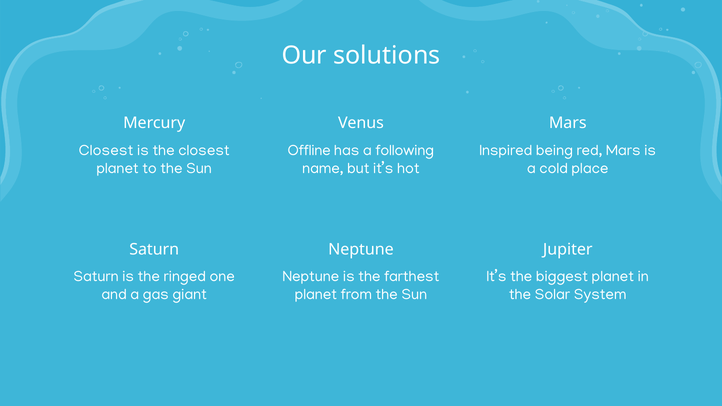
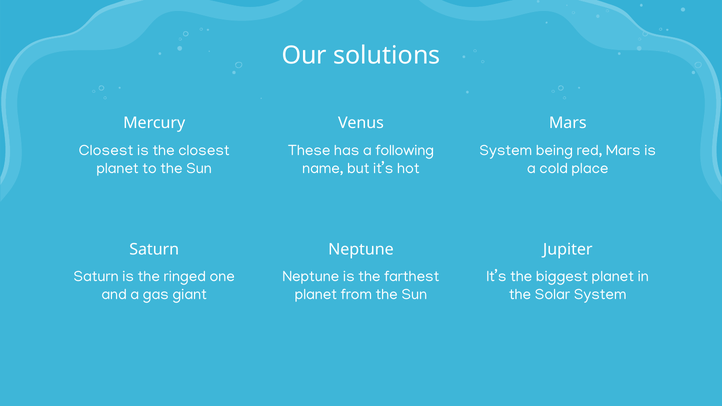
Offline: Offline -> These
Inspired at (506, 150): Inspired -> System
